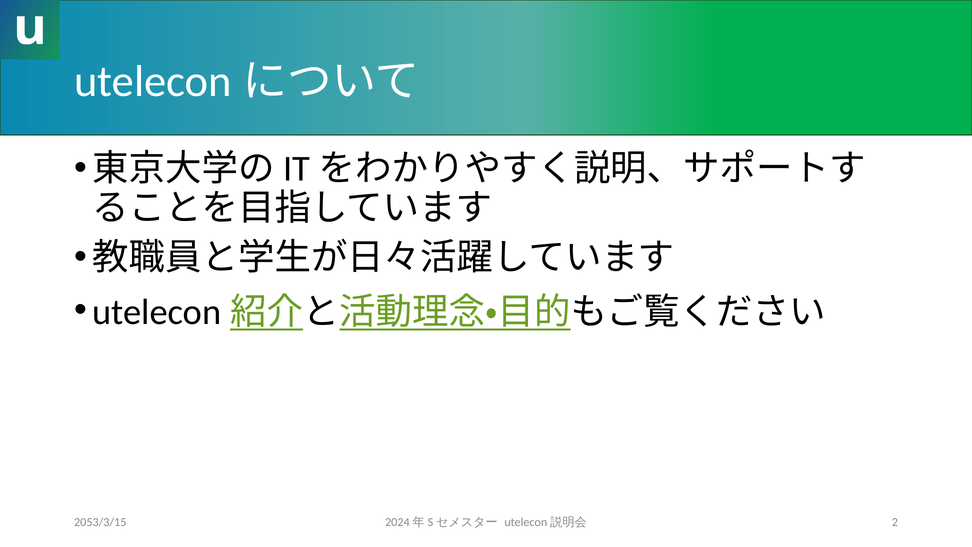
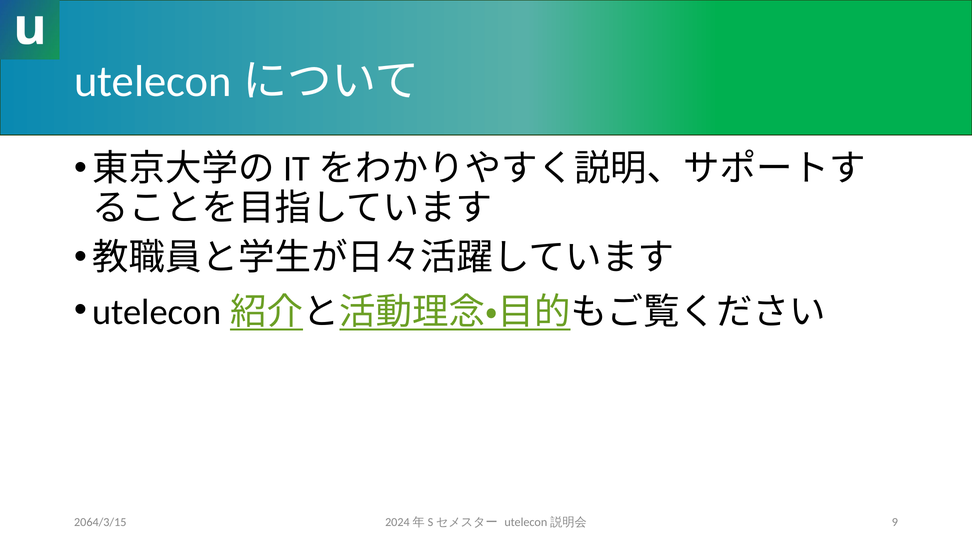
2053/3/15: 2053/3/15 -> 2064/3/15
2: 2 -> 9
